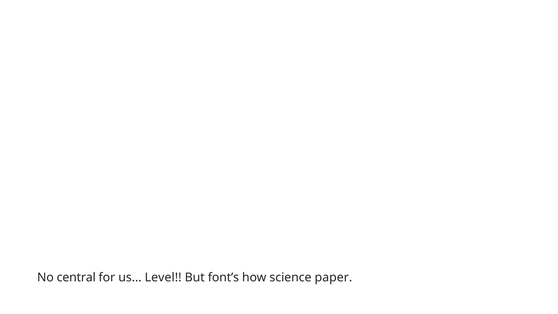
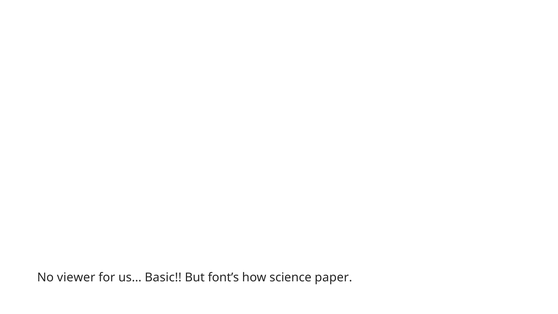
central: central -> viewer
Level: Level -> Basic
